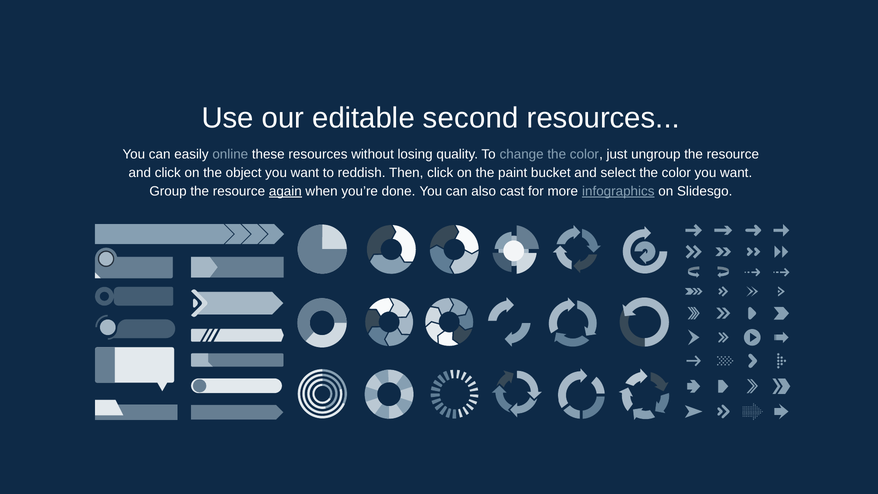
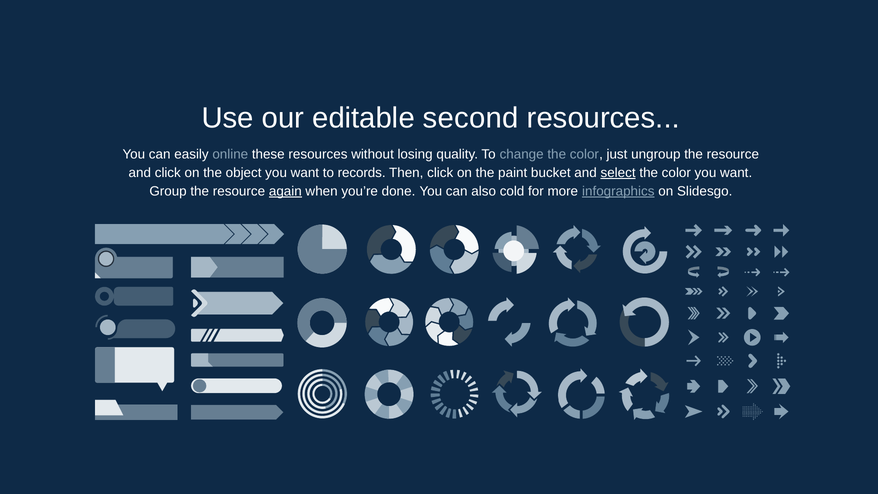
reddish: reddish -> records
select underline: none -> present
cast: cast -> cold
